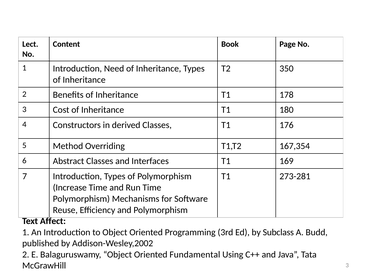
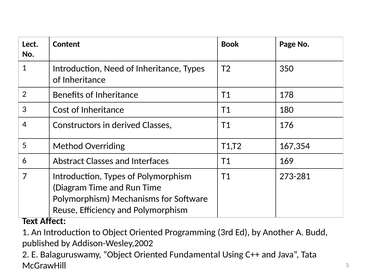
Increase: Increase -> Diagram
Subclass: Subclass -> Another
